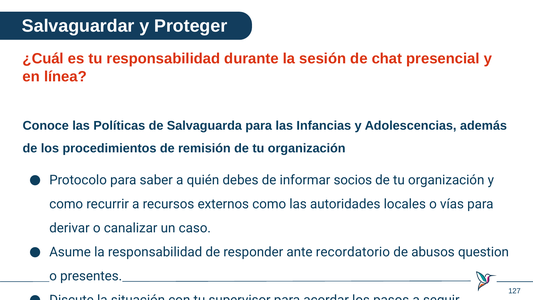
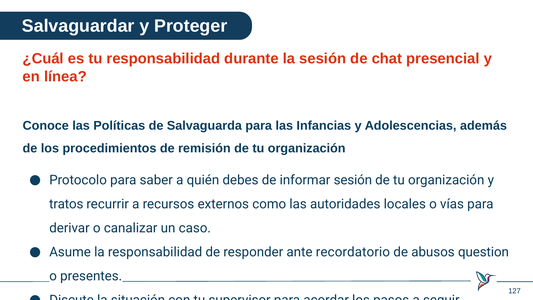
informar socios: socios -> sesión
como at (66, 204): como -> tratos
